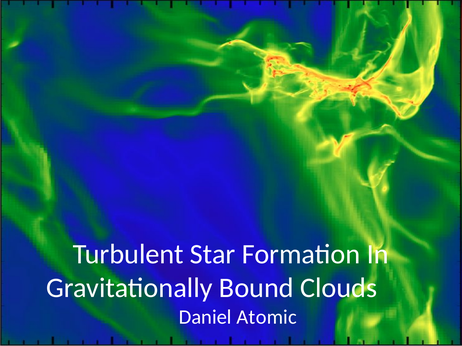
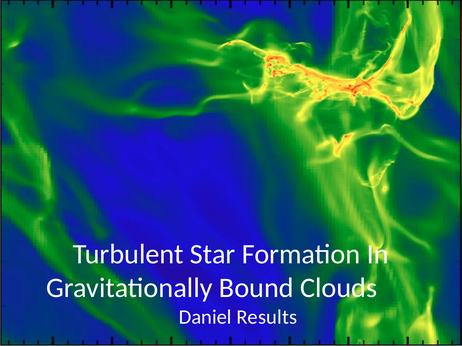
Atomic: Atomic -> Results
